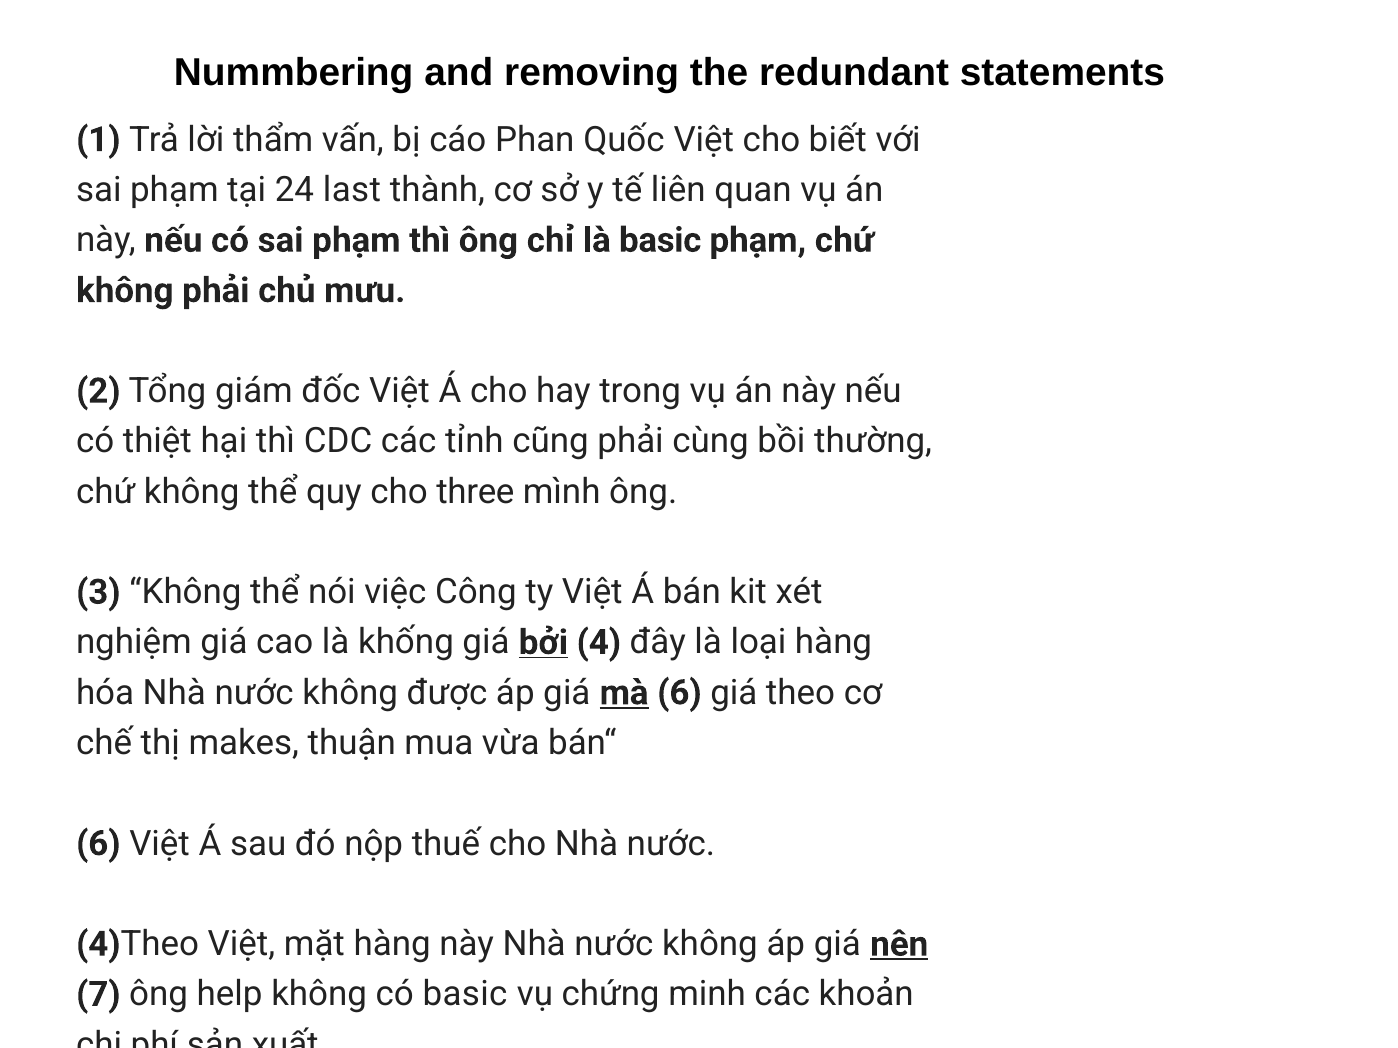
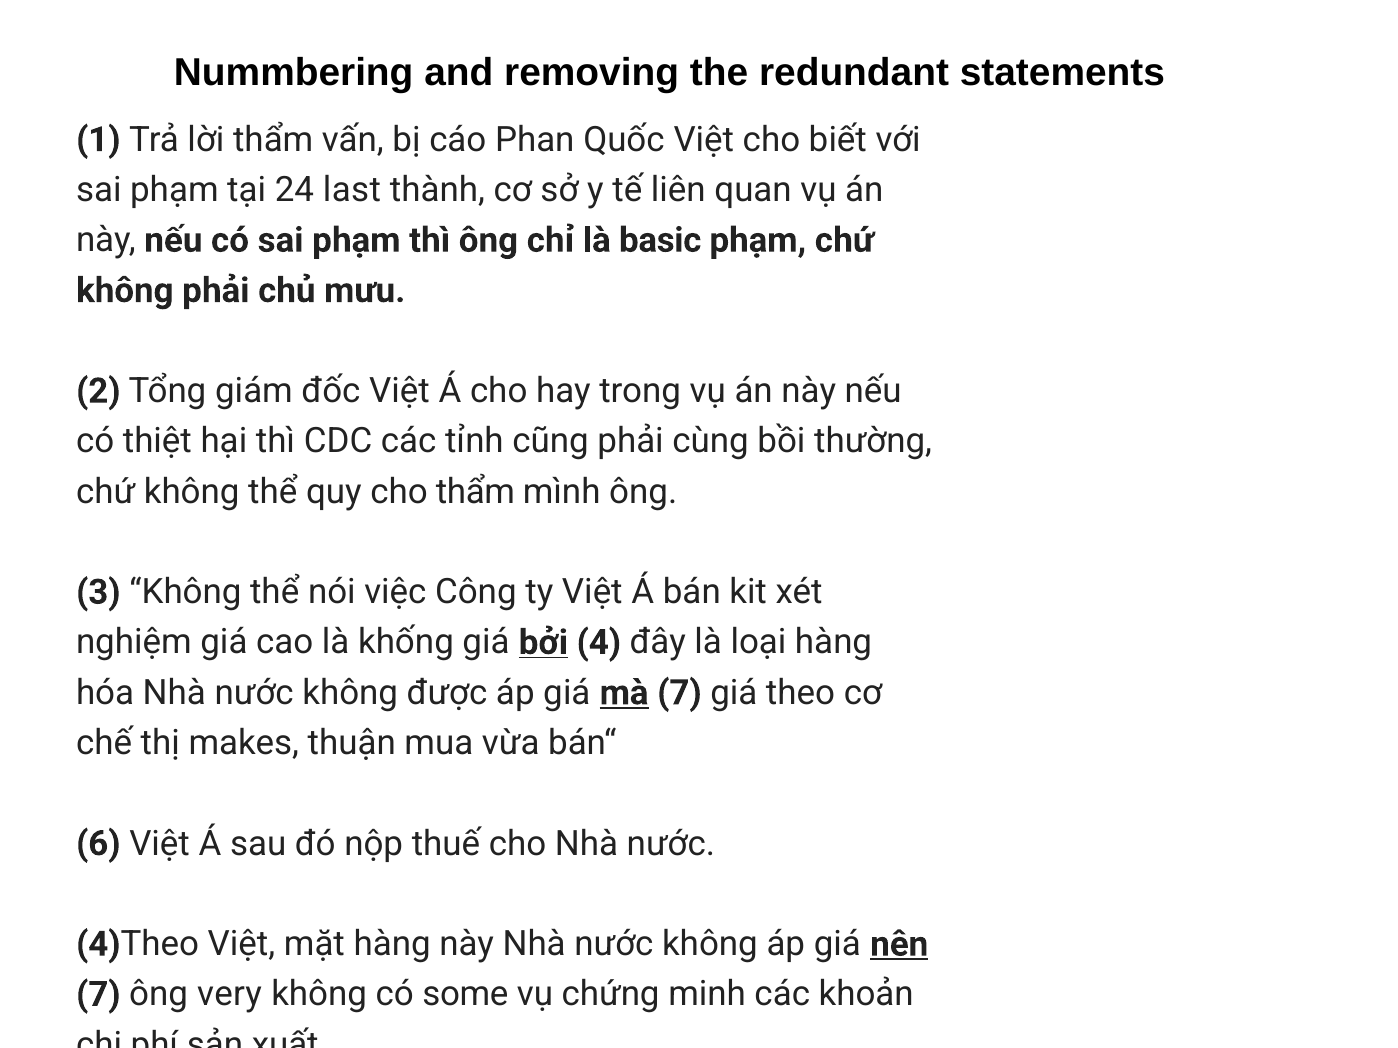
cho three: three -> thẩm
mà 6: 6 -> 7
help: help -> very
có basic: basic -> some
